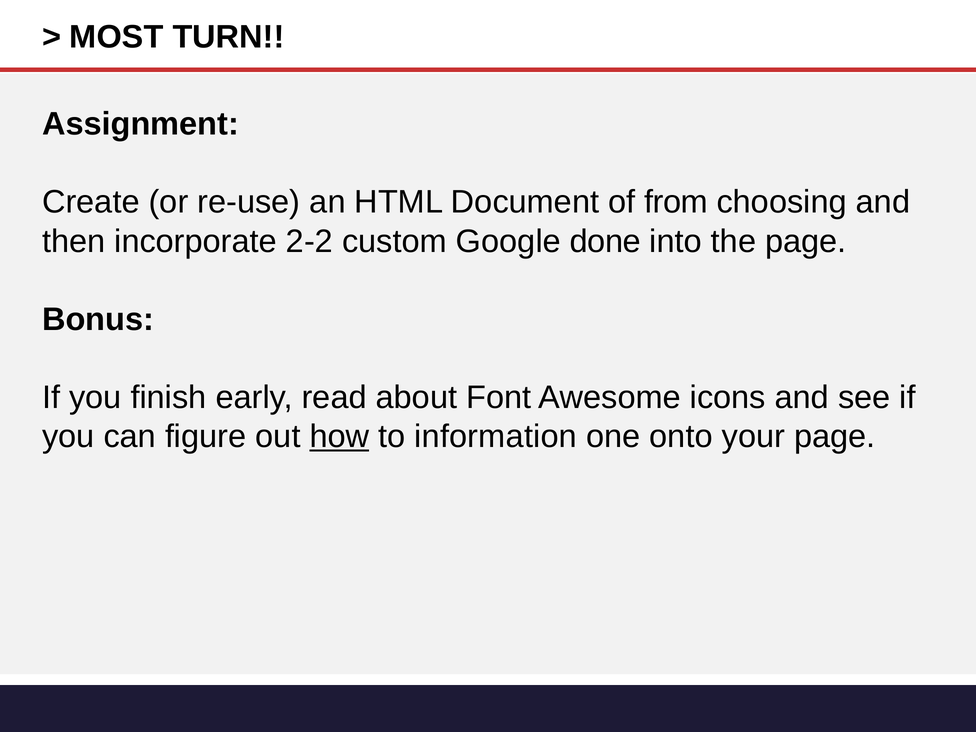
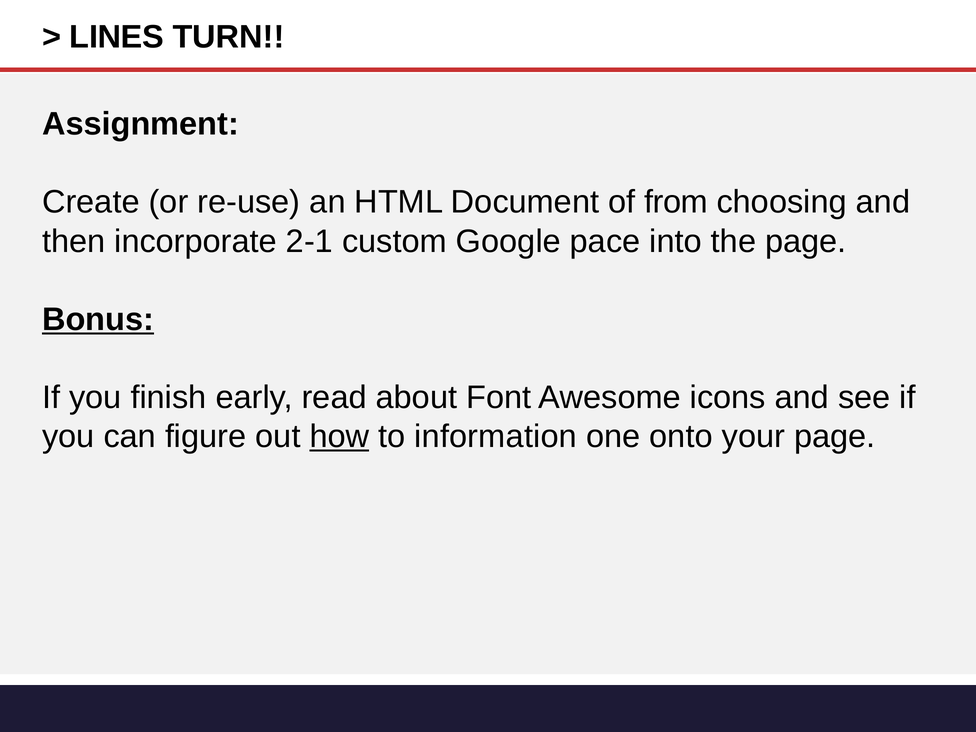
MOST: MOST -> LINES
2-2: 2-2 -> 2-1
done: done -> pace
Bonus underline: none -> present
